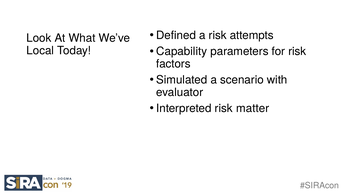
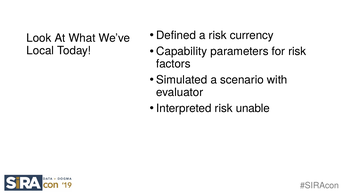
attempts: attempts -> currency
matter: matter -> unable
